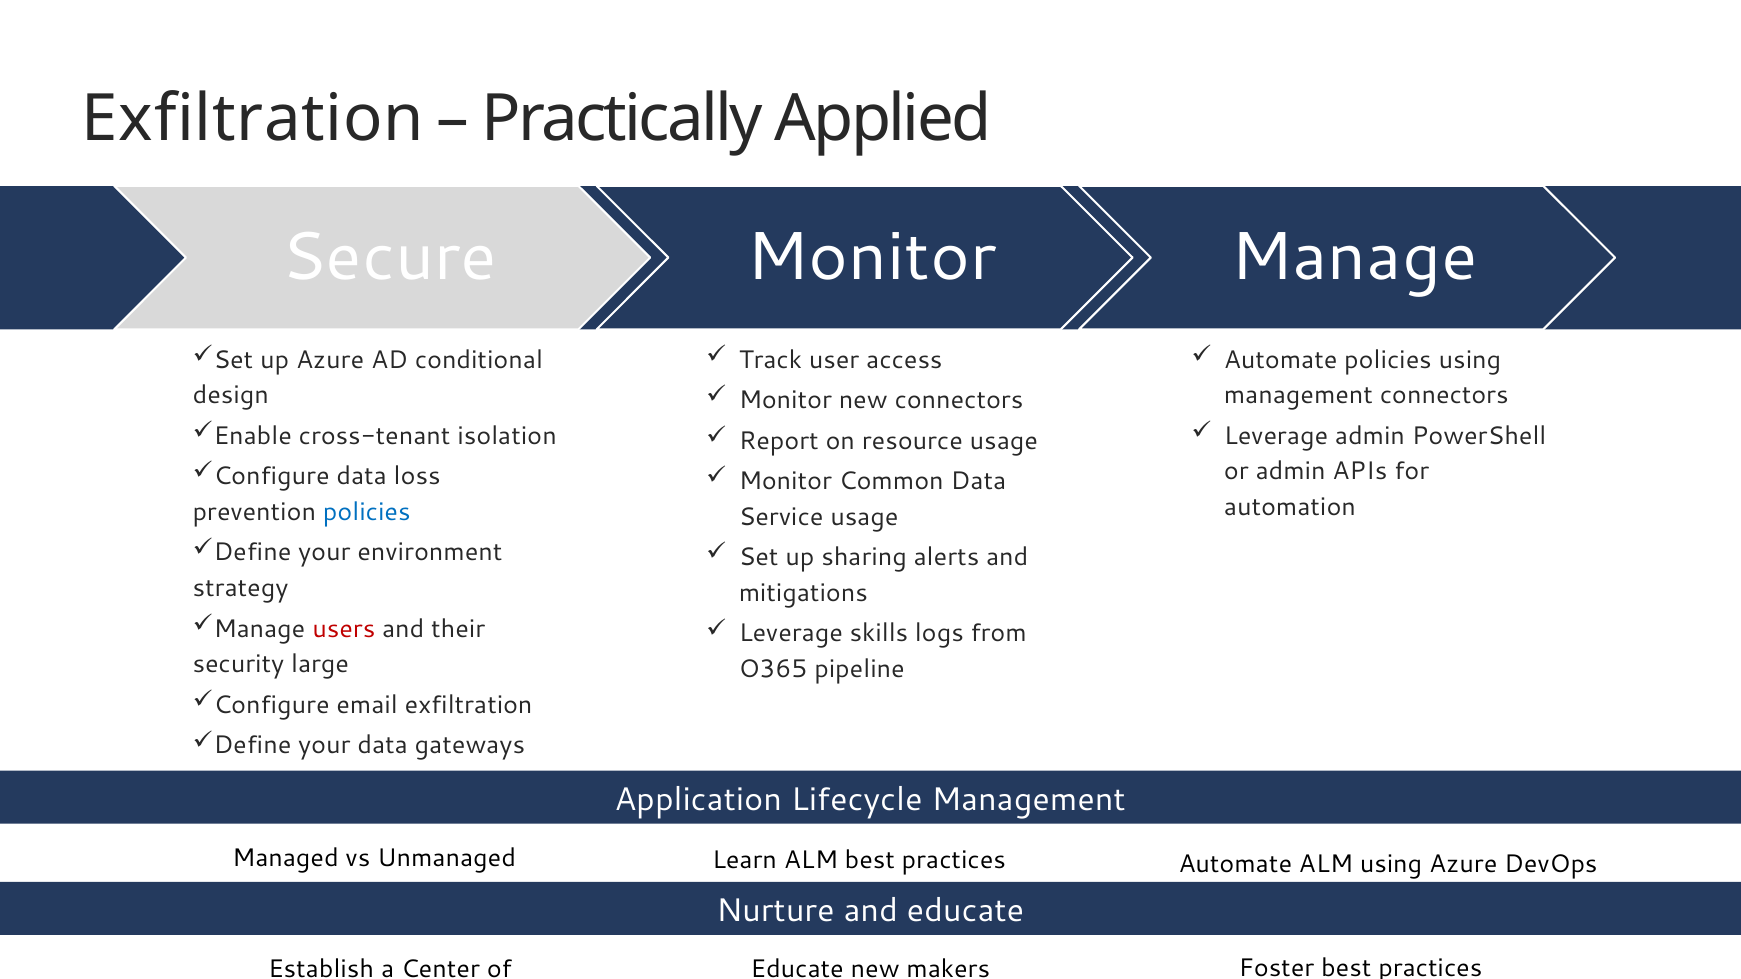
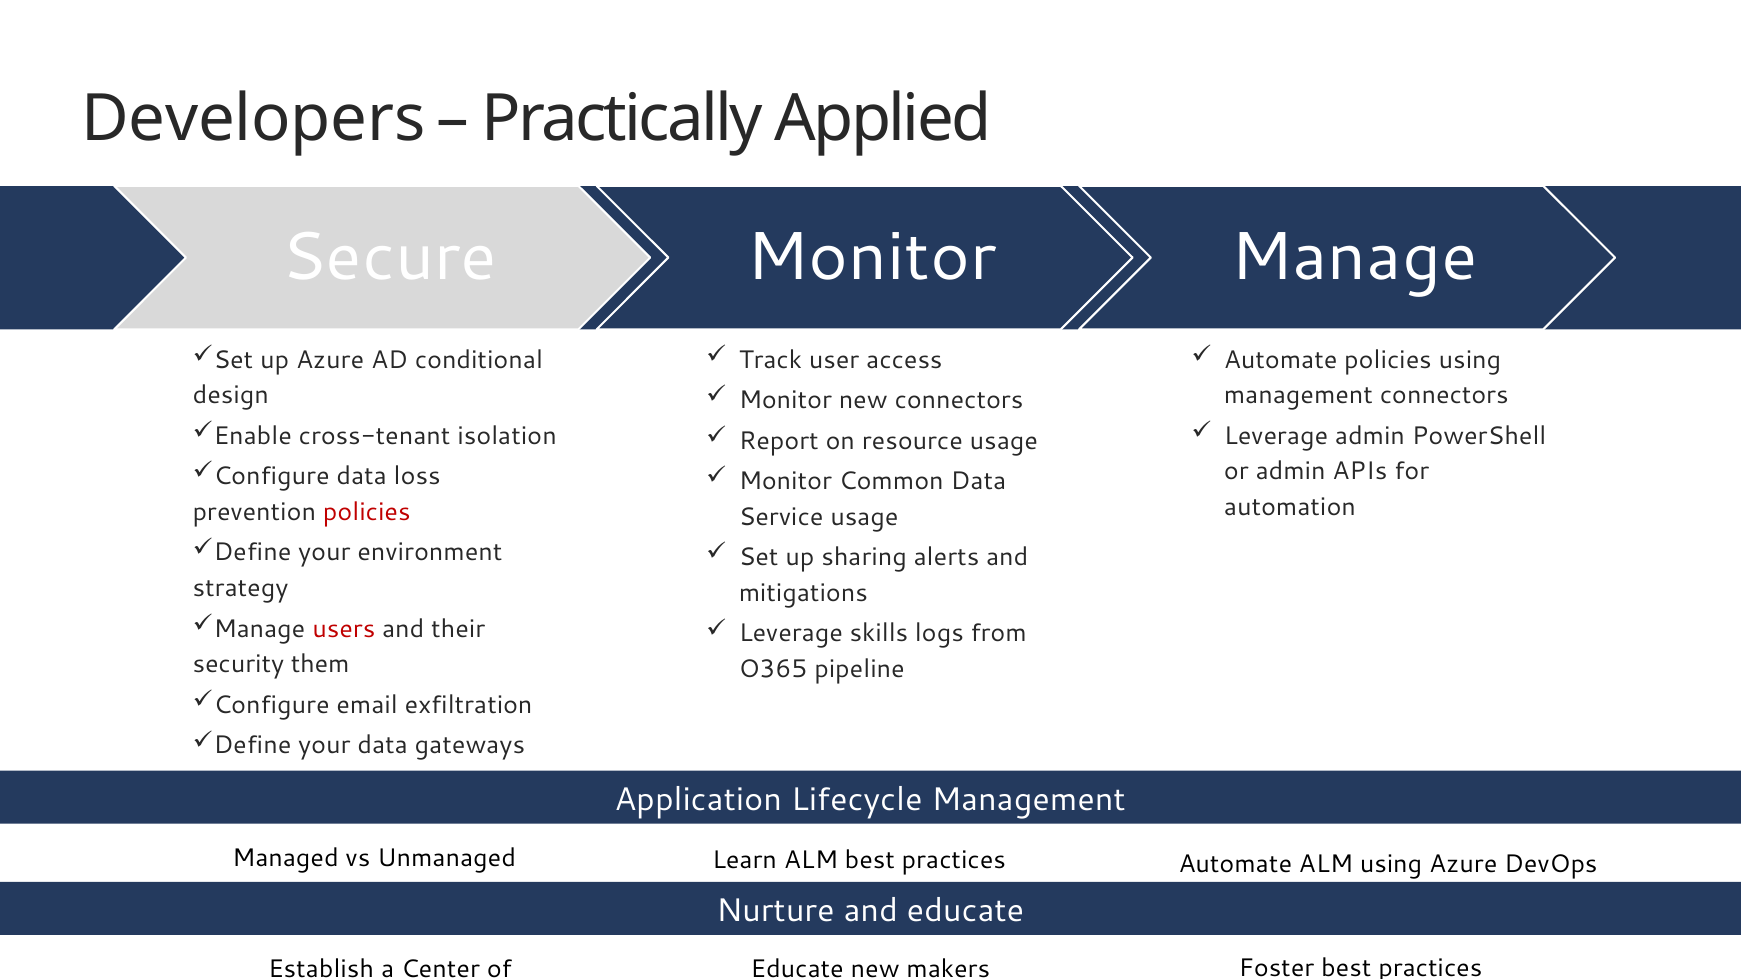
Exfiltration at (253, 119): Exfiltration -> Developers
policies at (367, 512) colour: blue -> red
large: large -> them
